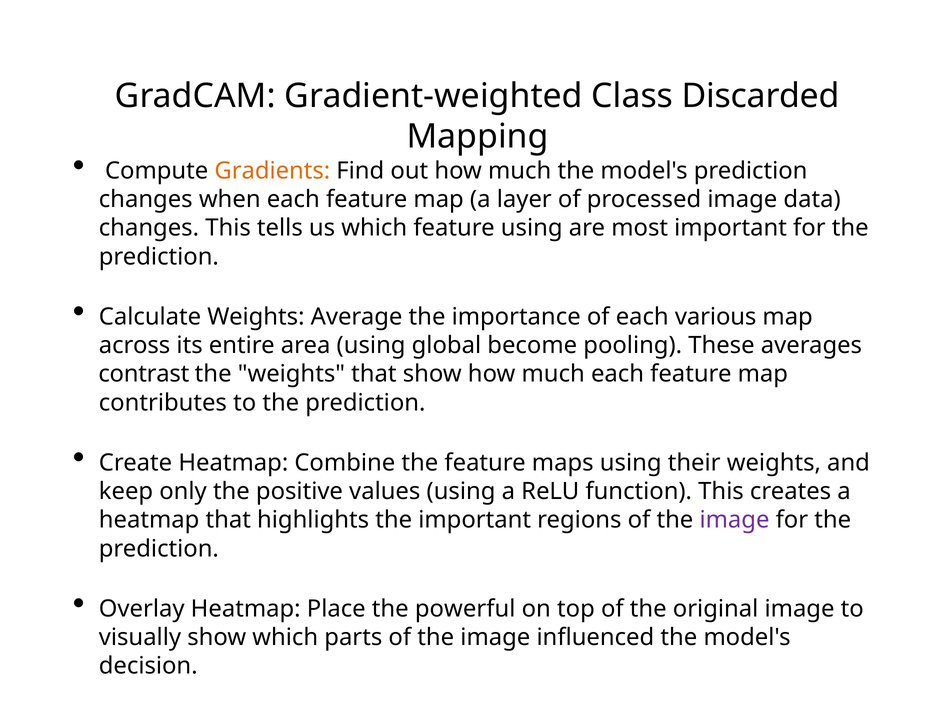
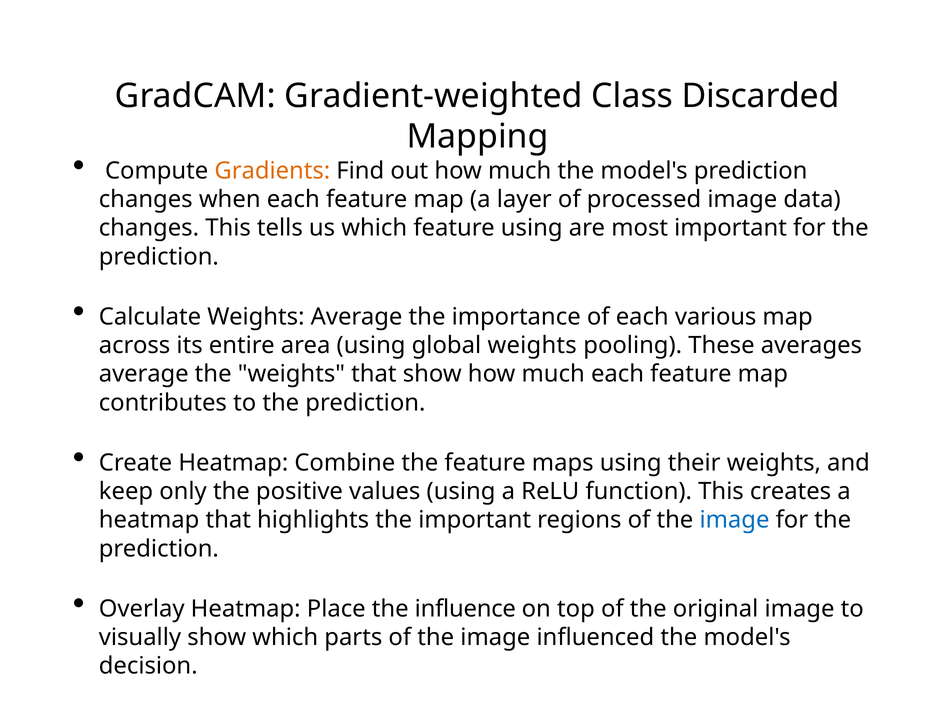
global become: become -> weights
contrast at (144, 374): contrast -> average
image at (734, 519) colour: purple -> blue
powerful: powerful -> influence
